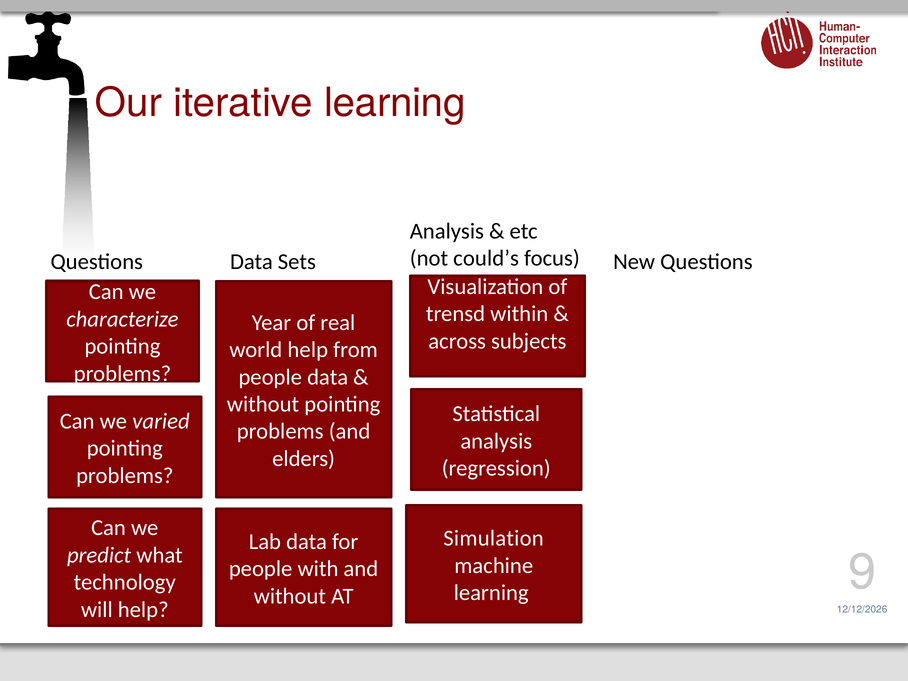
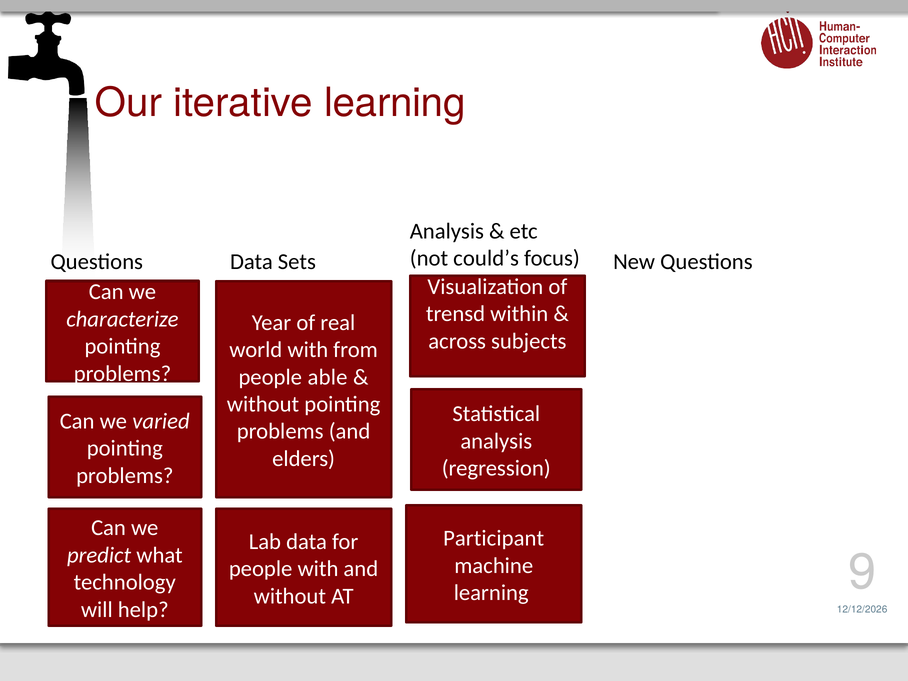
world help: help -> with
people data: data -> able
Simulation: Simulation -> Participant
